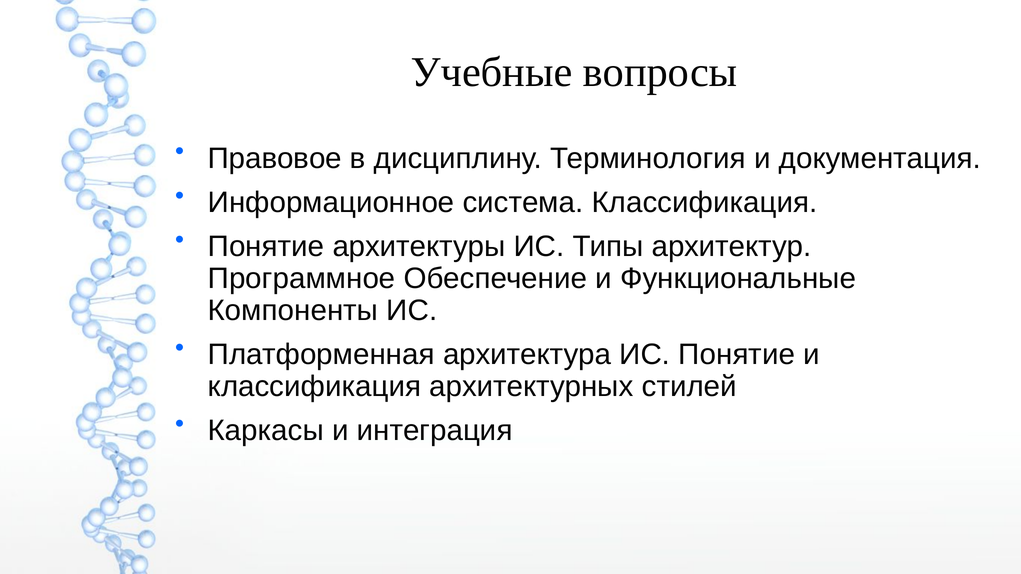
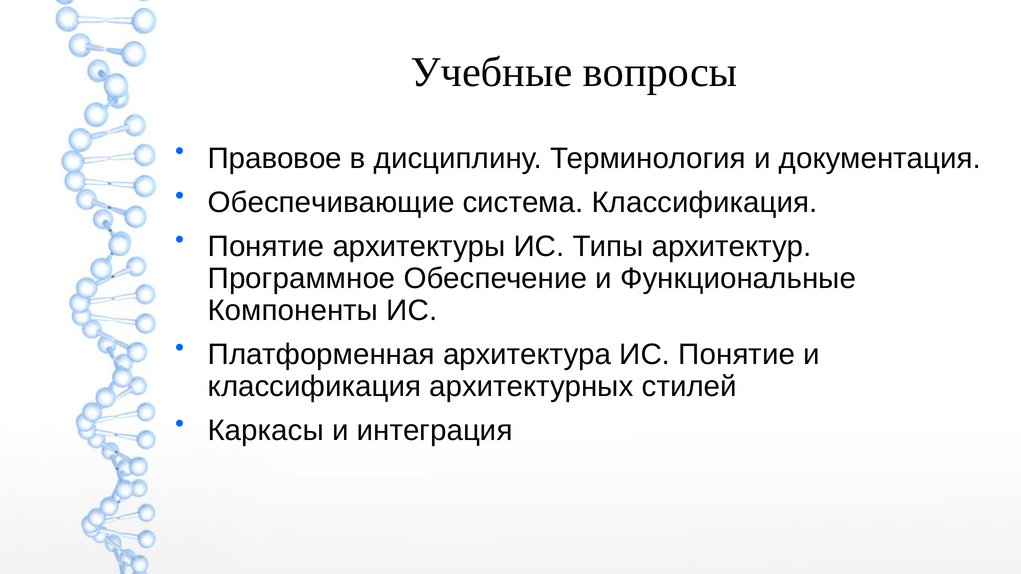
Информационное: Информационное -> Обеспечивающие
